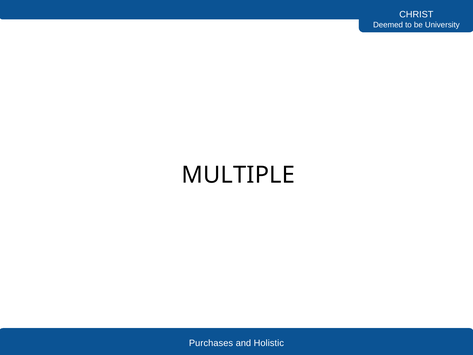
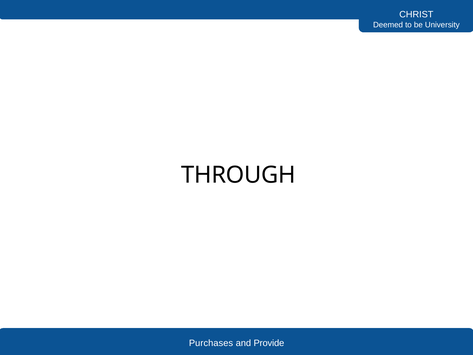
MULTIPLE: MULTIPLE -> THROUGH
Holistic: Holistic -> Provide
